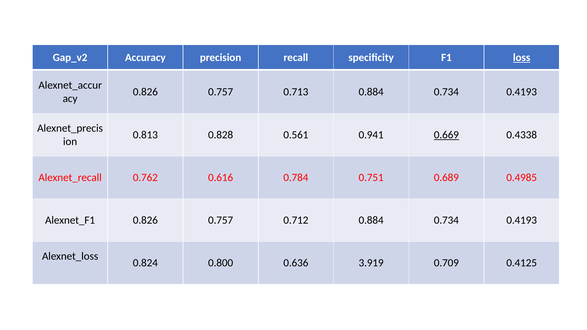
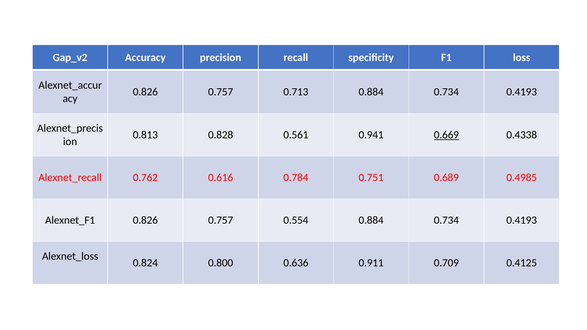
loss underline: present -> none
0.712: 0.712 -> 0.554
3.919: 3.919 -> 0.911
